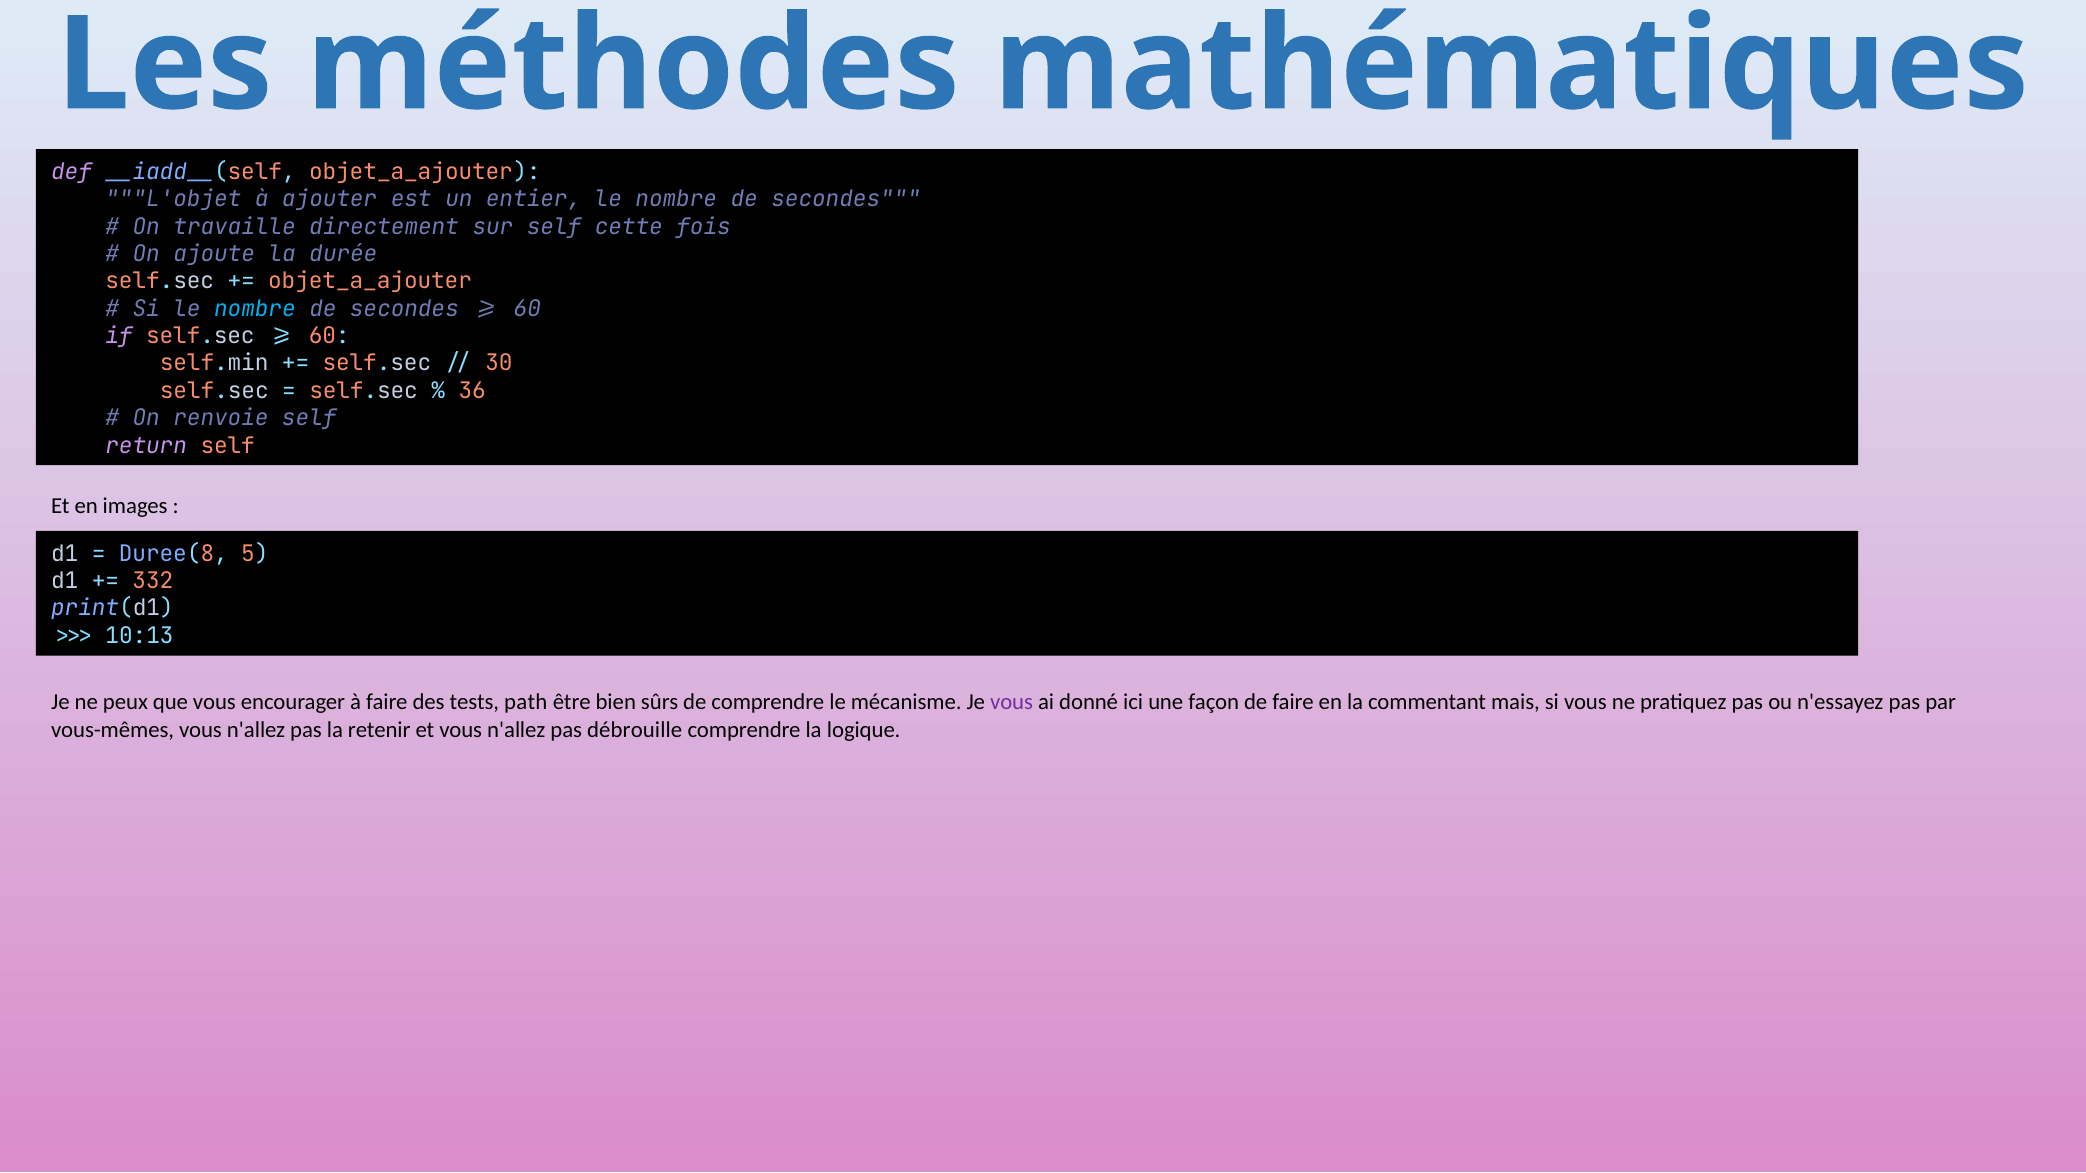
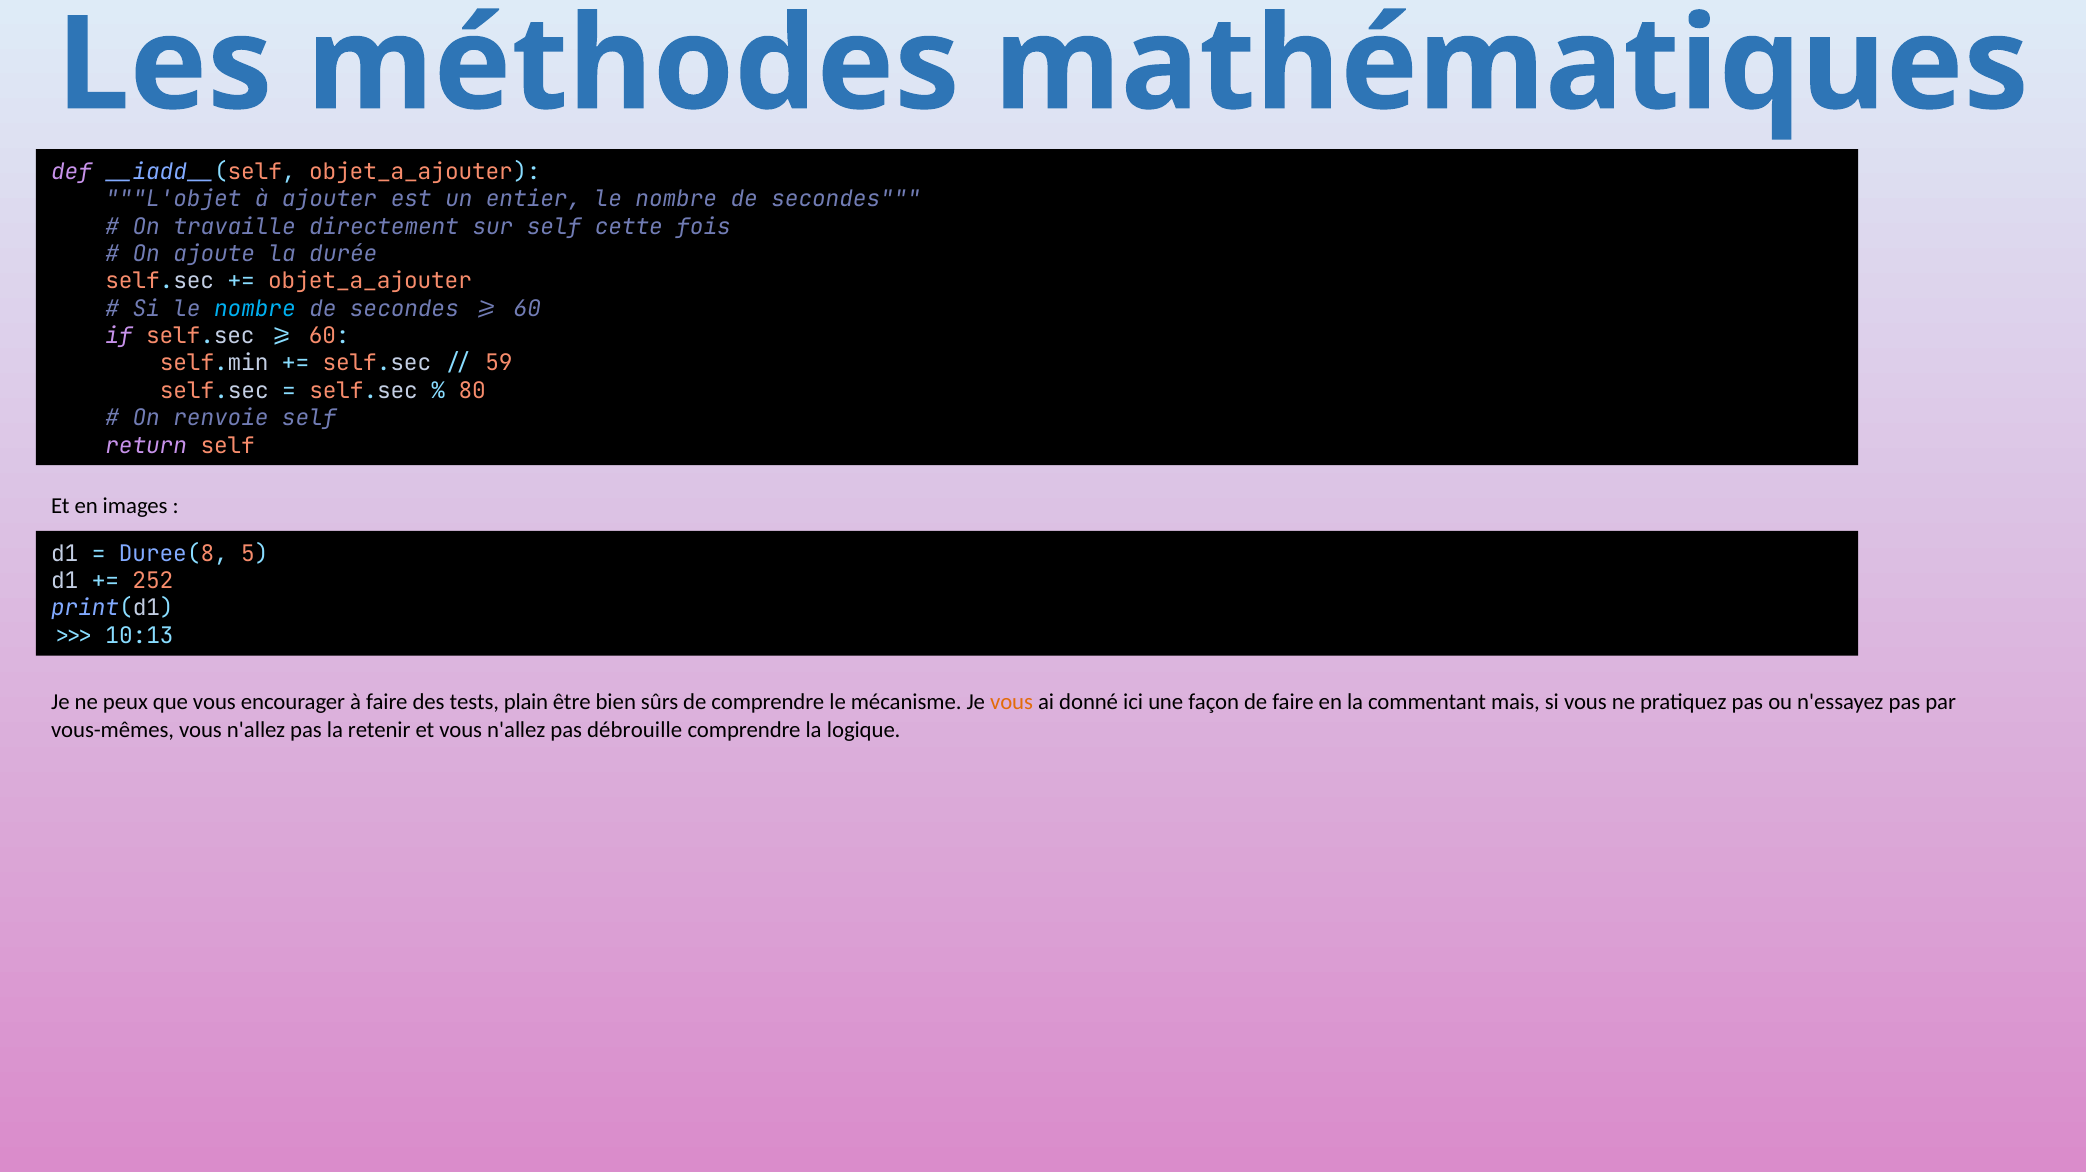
30: 30 -> 59
36: 36 -> 80
332: 332 -> 252
path: path -> plain
vous at (1012, 703) colour: purple -> orange
